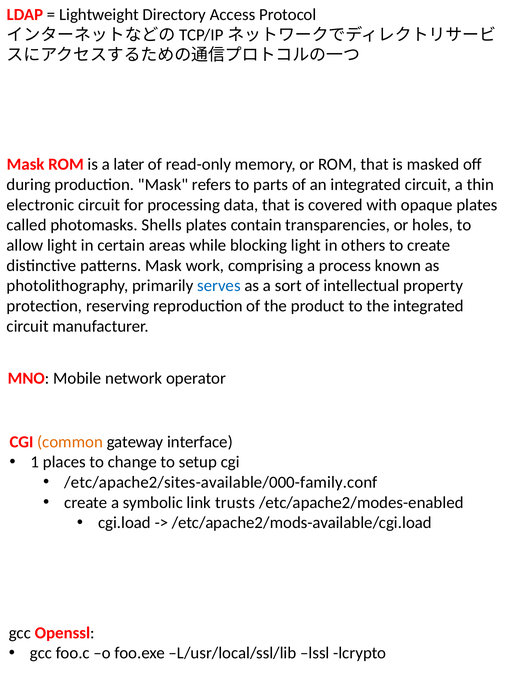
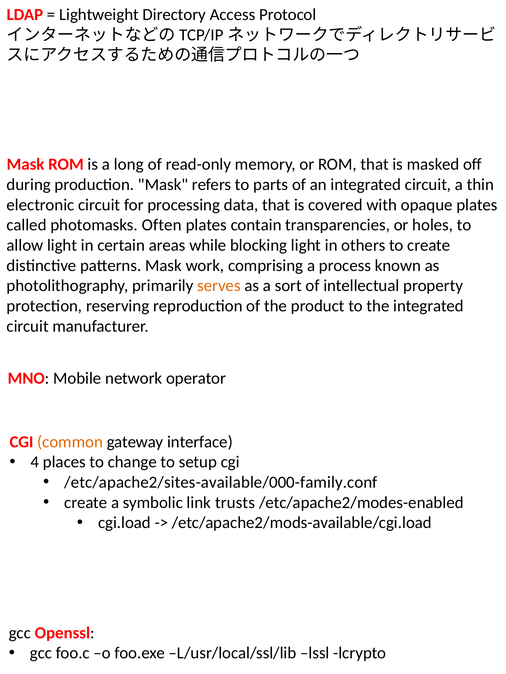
later: later -> long
Shells: Shells -> Often
serves colour: blue -> orange
1: 1 -> 4
